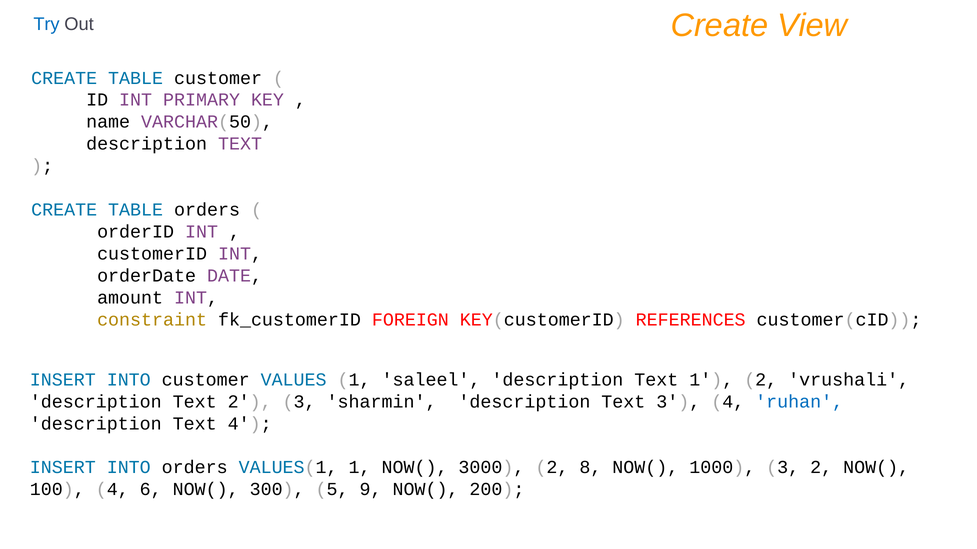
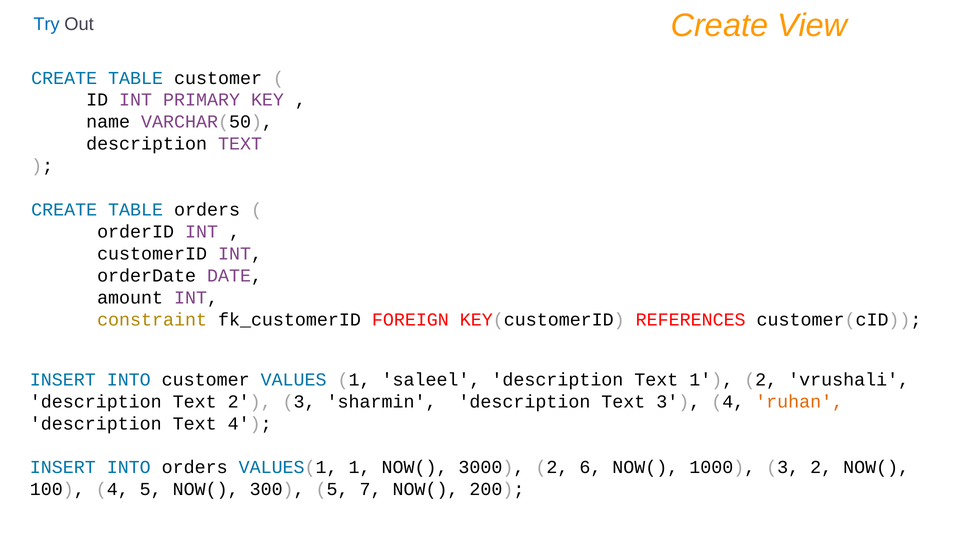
ruhan colour: blue -> orange
8: 8 -> 6
4 6: 6 -> 5
9: 9 -> 7
